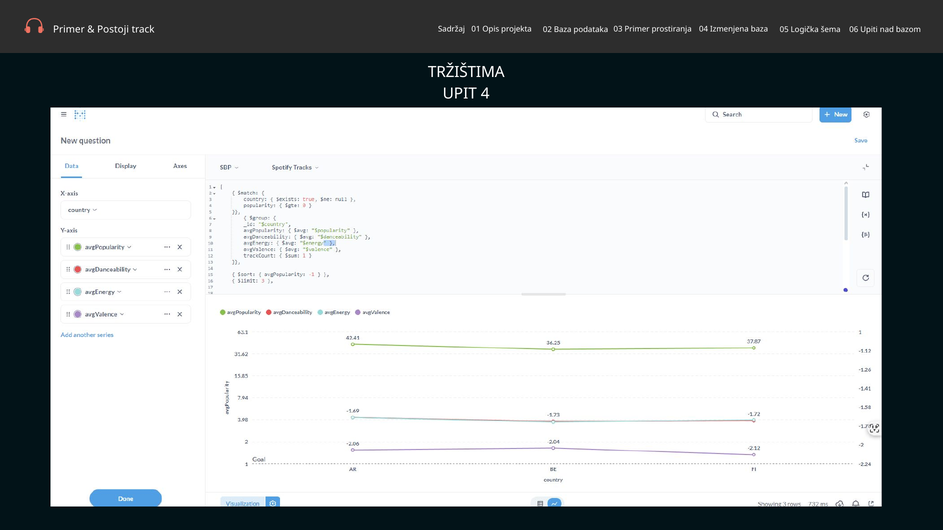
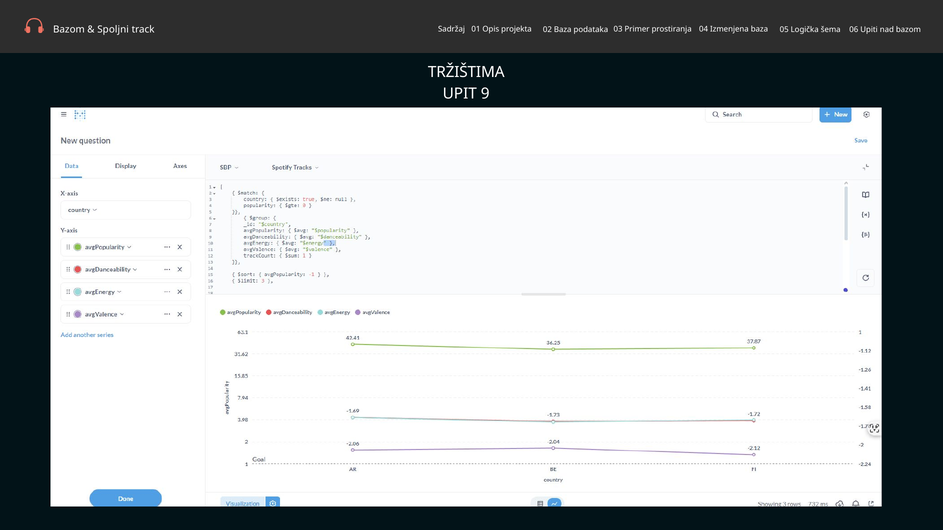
Primer at (69, 29): Primer -> Bazom
Postoji: Postoji -> Spoljni
4: 4 -> 9
